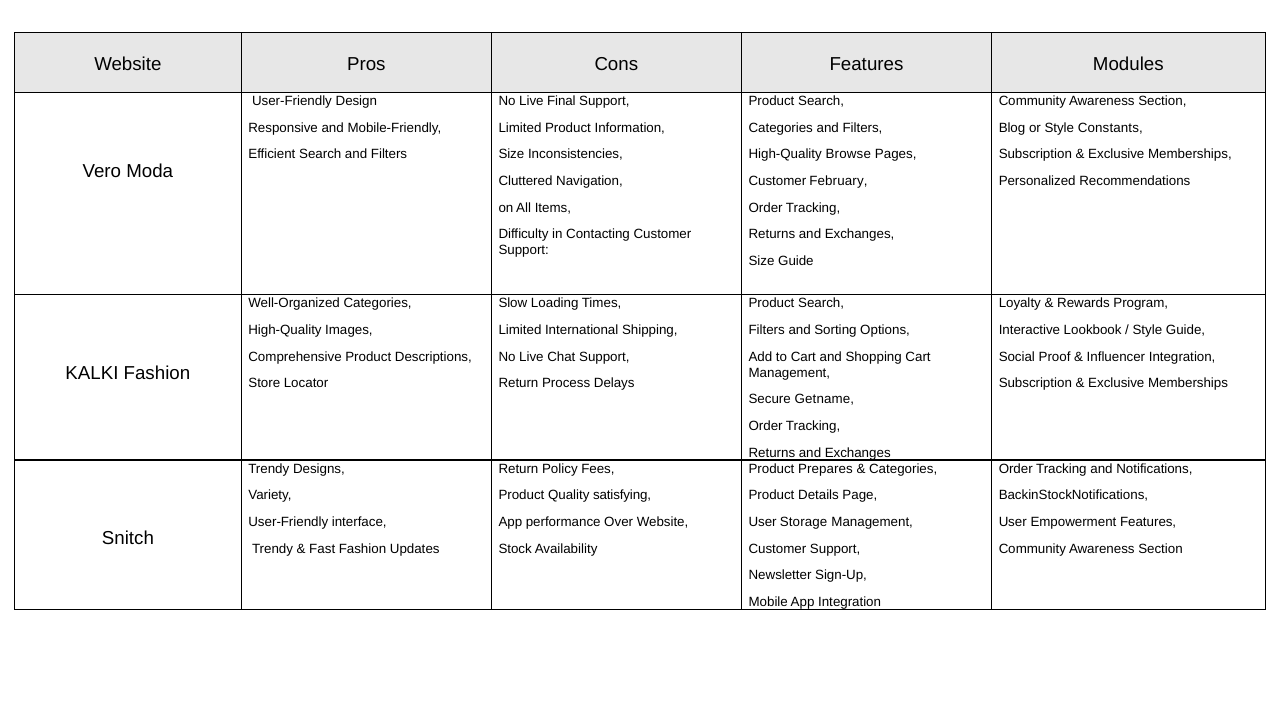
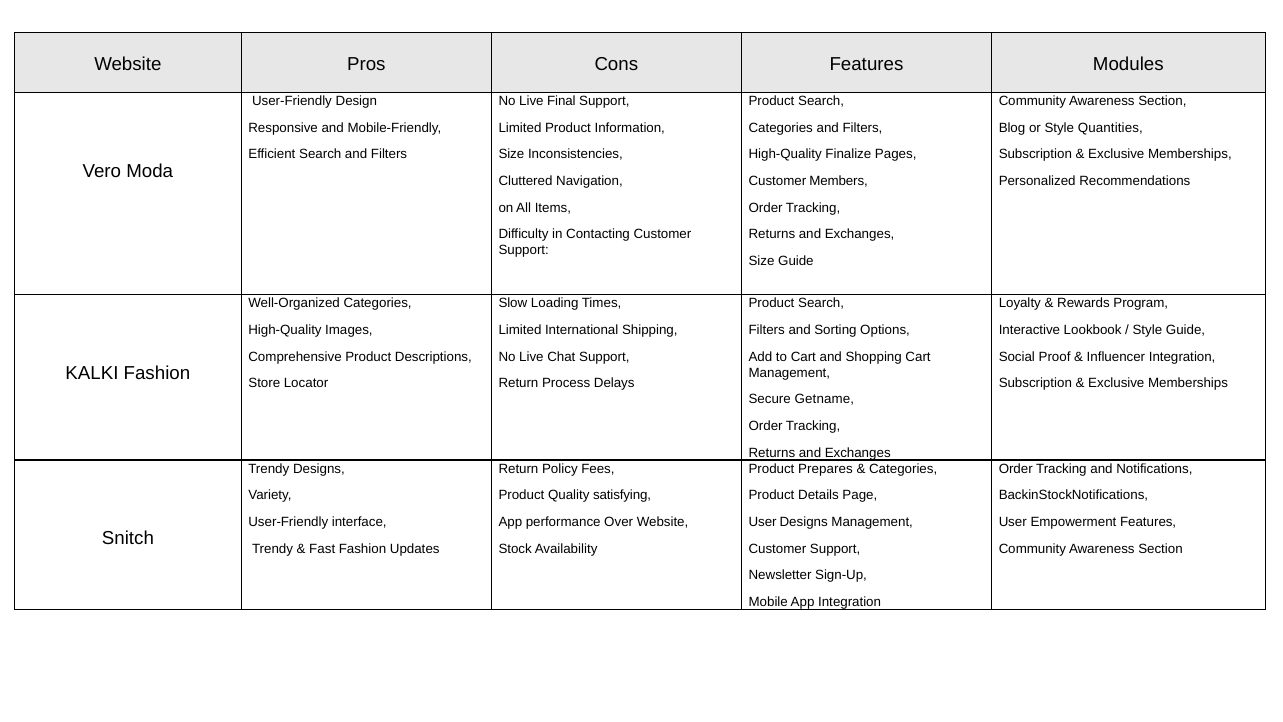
Constants: Constants -> Quantities
Browse: Browse -> Finalize
February: February -> Members
User Storage: Storage -> Designs
